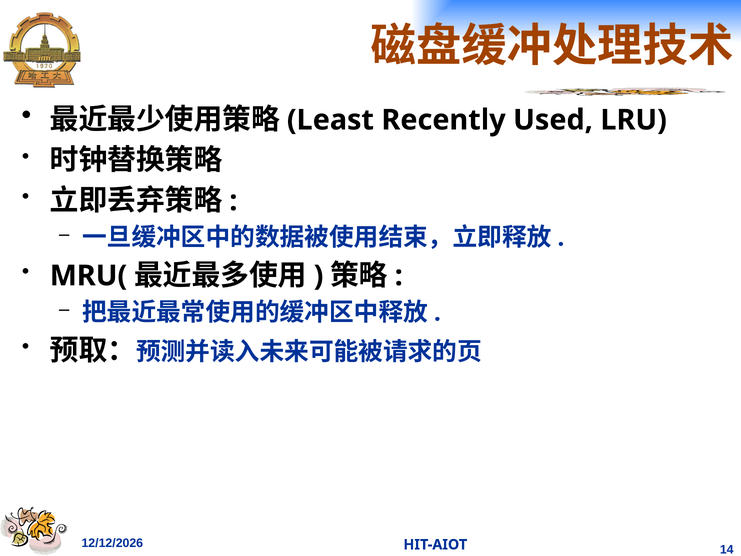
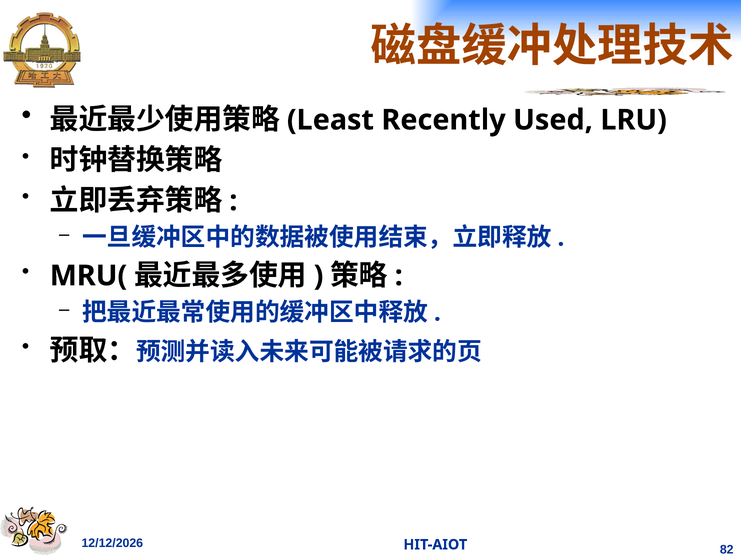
14: 14 -> 82
